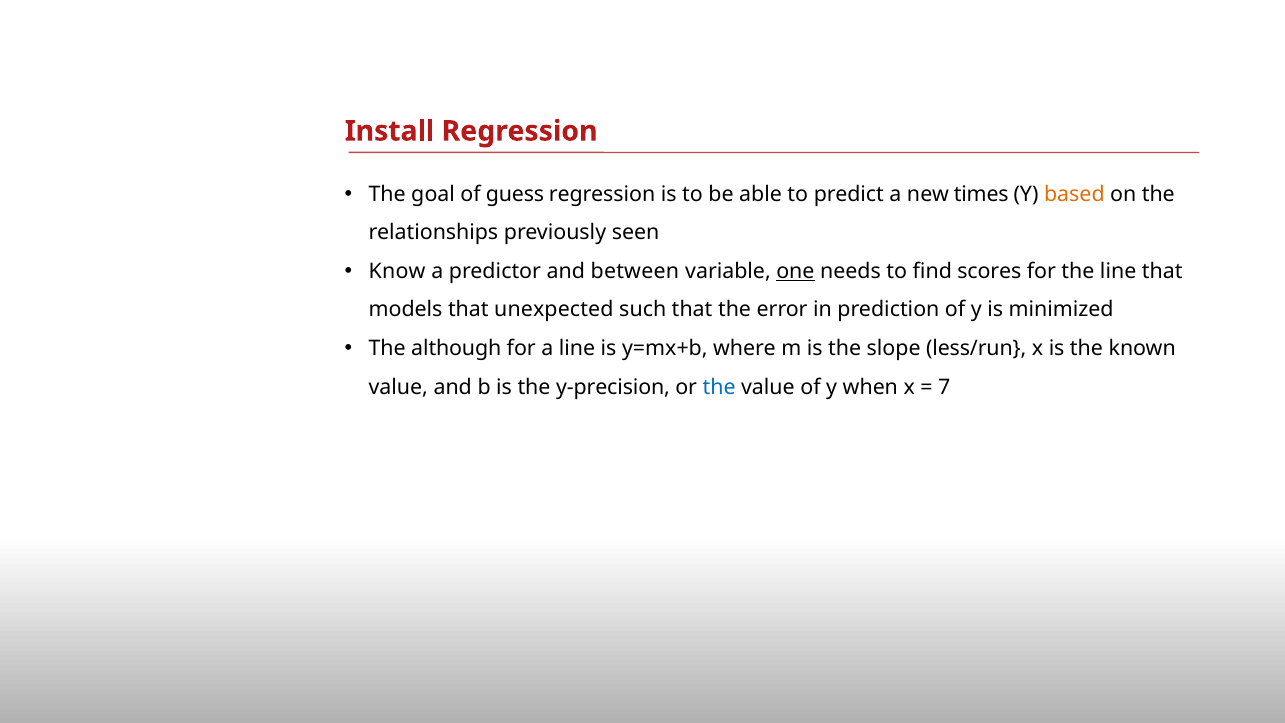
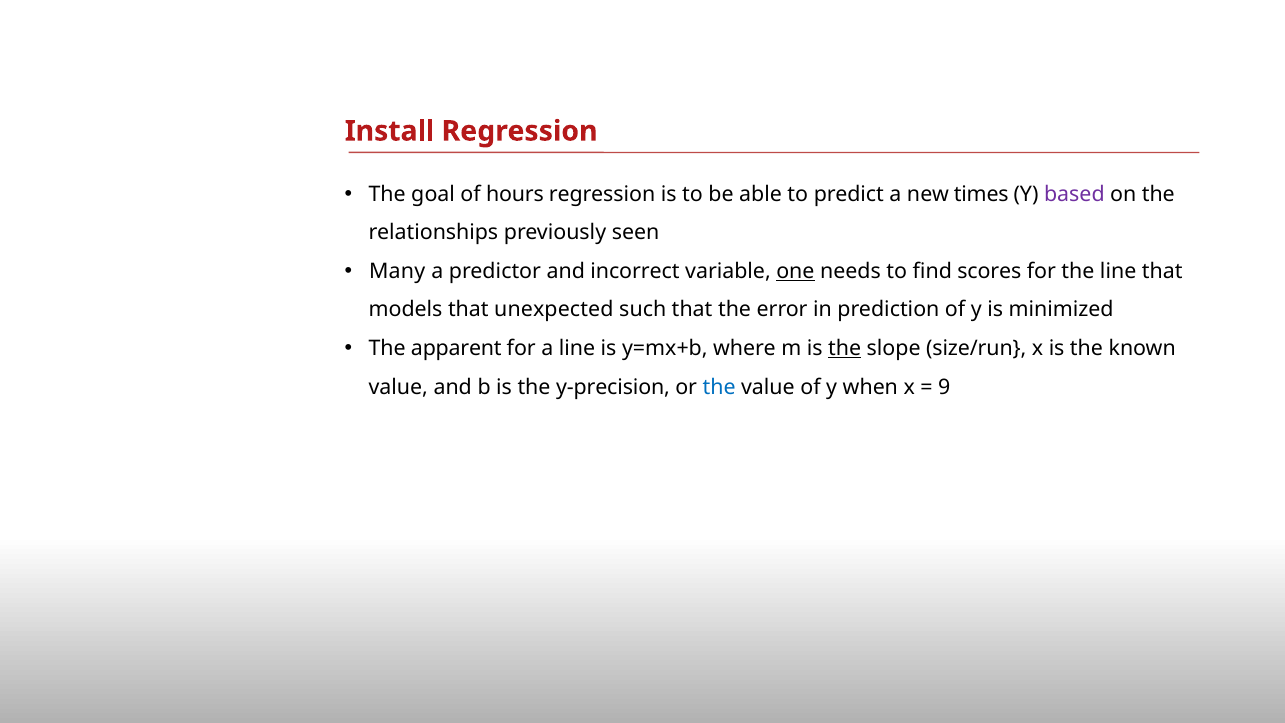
guess: guess -> hours
based colour: orange -> purple
Know: Know -> Many
between: between -> incorrect
although: although -> apparent
the at (845, 348) underline: none -> present
less/run: less/run -> size/run
7: 7 -> 9
